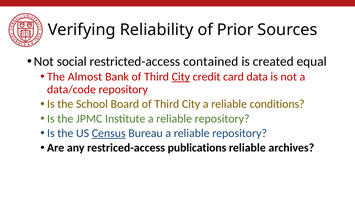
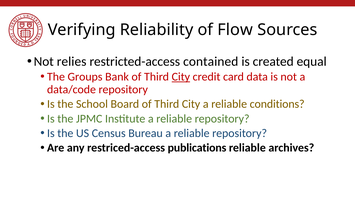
Prior: Prior -> Flow
social: social -> relies
Almost: Almost -> Groups
Census underline: present -> none
